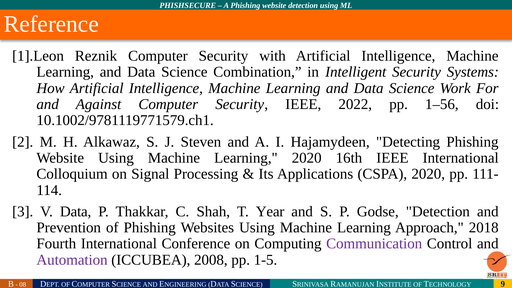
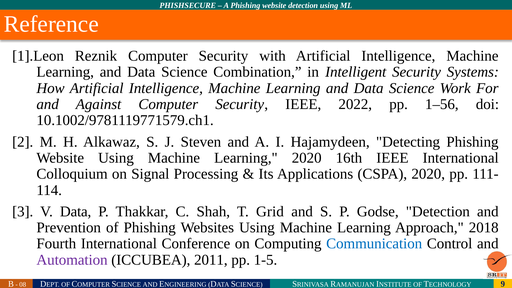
Year: Year -> Grid
Communication colour: purple -> blue
2008: 2008 -> 2011
